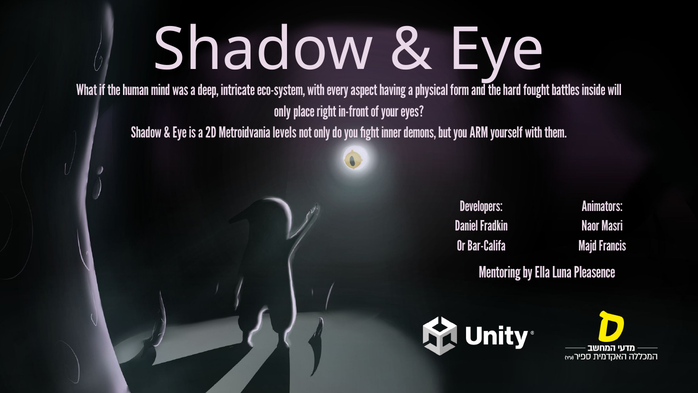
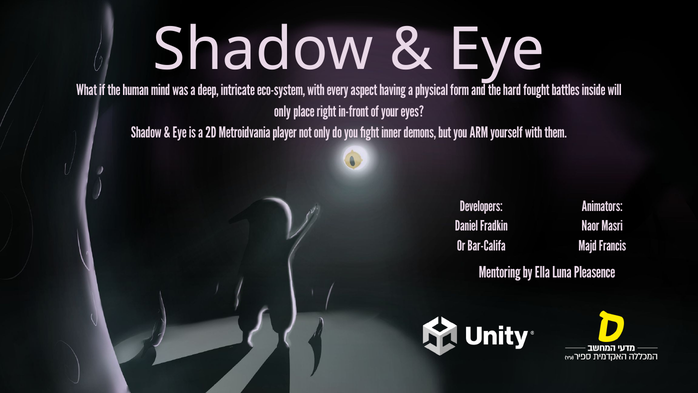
levels: levels -> player
